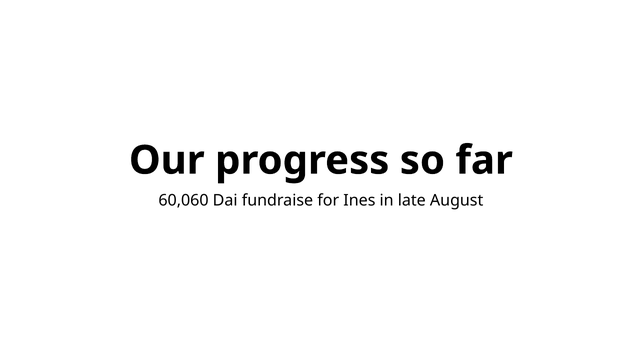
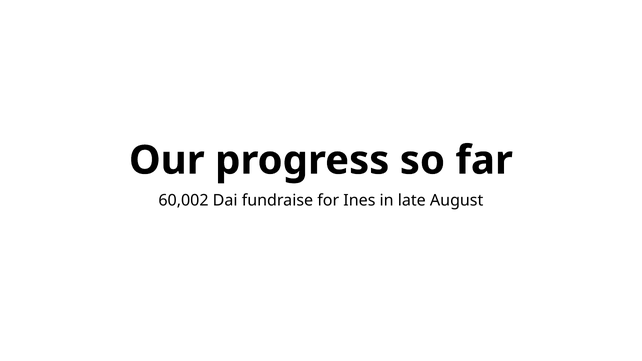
60,060: 60,060 -> 60,002
